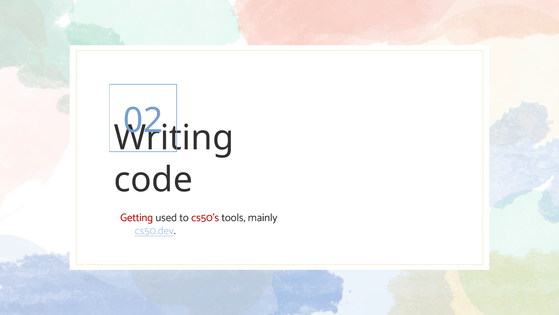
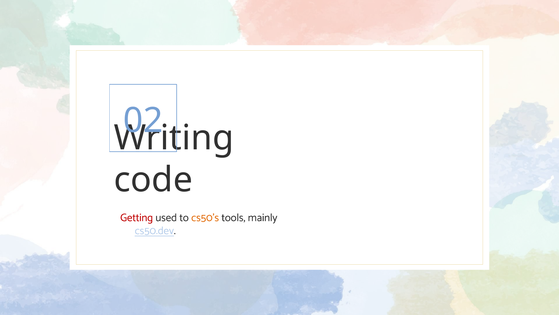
cs50’s colour: red -> orange
